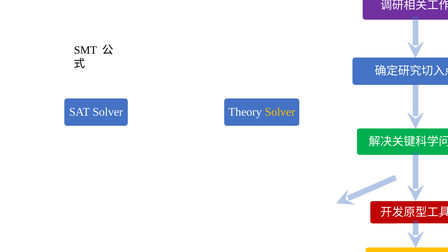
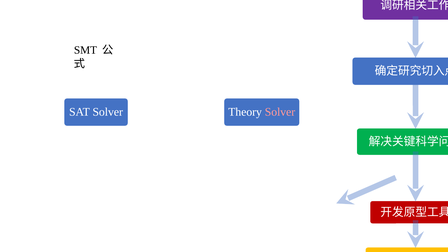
Solver at (280, 112) colour: yellow -> pink
